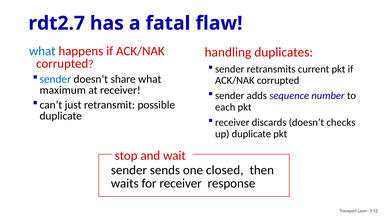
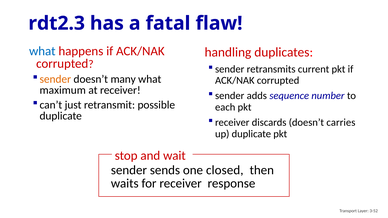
rdt2.7: rdt2.7 -> rdt2.3
sender at (55, 79) colour: blue -> orange
share: share -> many
checks: checks -> carries
